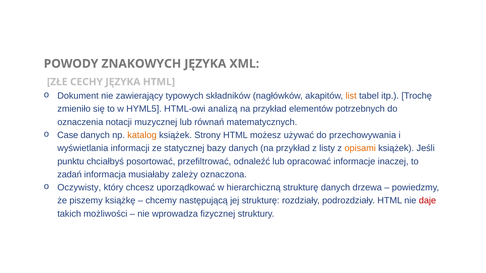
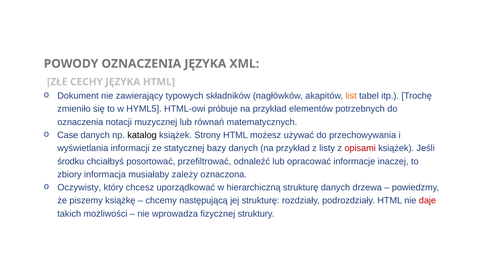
POWODY ZNAKOWYCH: ZNAKOWYCH -> OZNACZENIA
analizą: analizą -> próbuje
katalog colour: orange -> black
opisami colour: orange -> red
punktu: punktu -> środku
zadań: zadań -> zbiory
